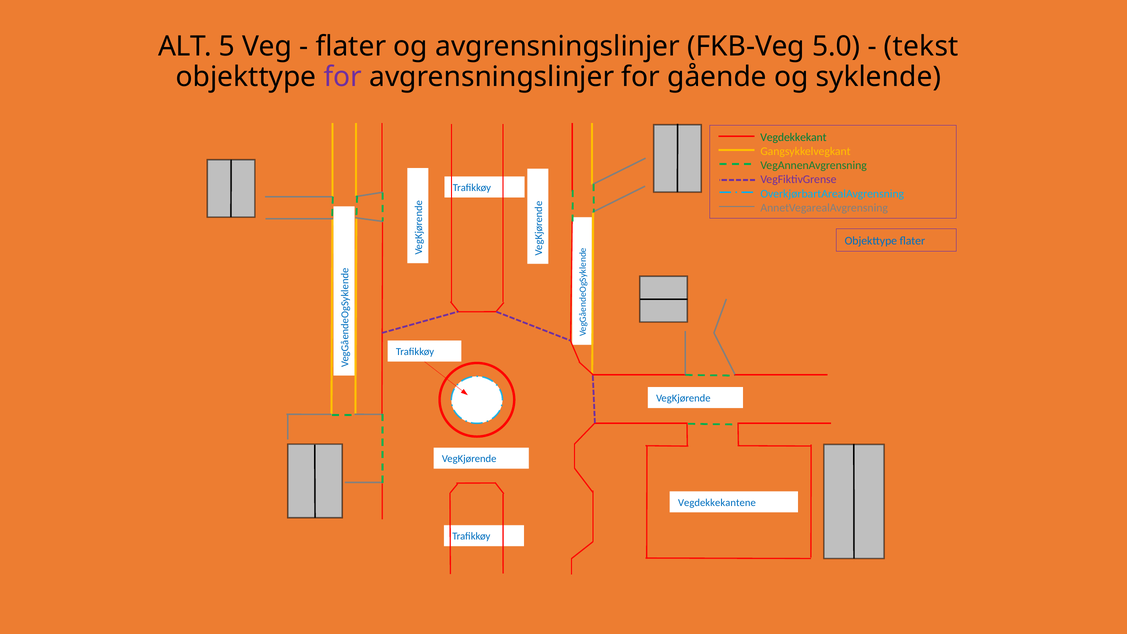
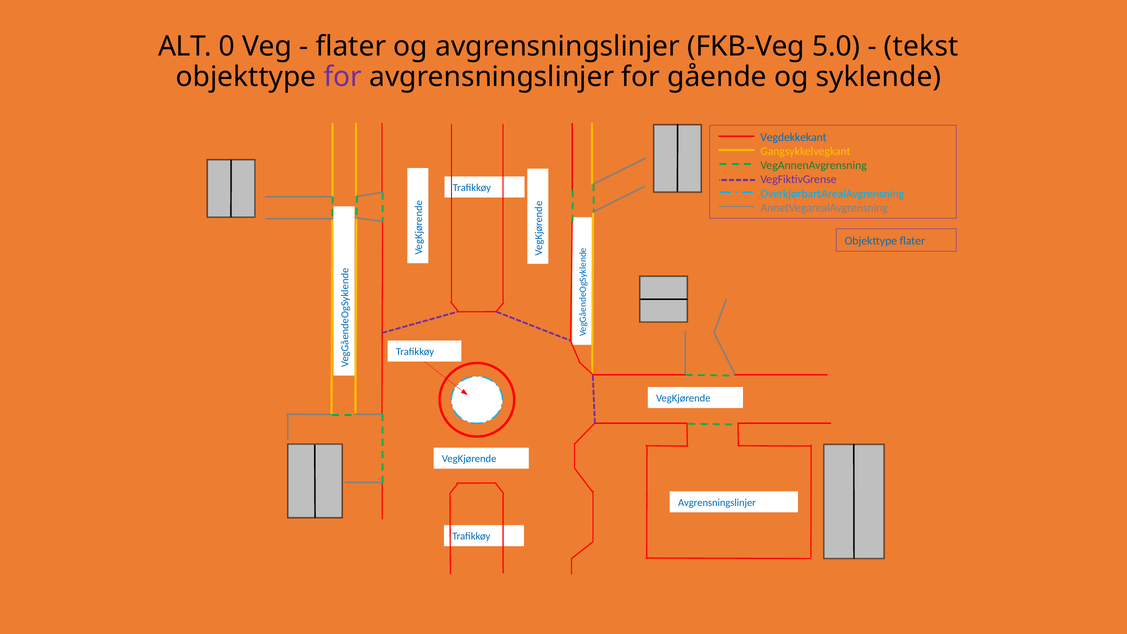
5: 5 -> 0
Vegdekkekant colour: green -> blue
Vegdekkekantene at (717, 502): Vegdekkekantene -> Avgrensningslinjer
